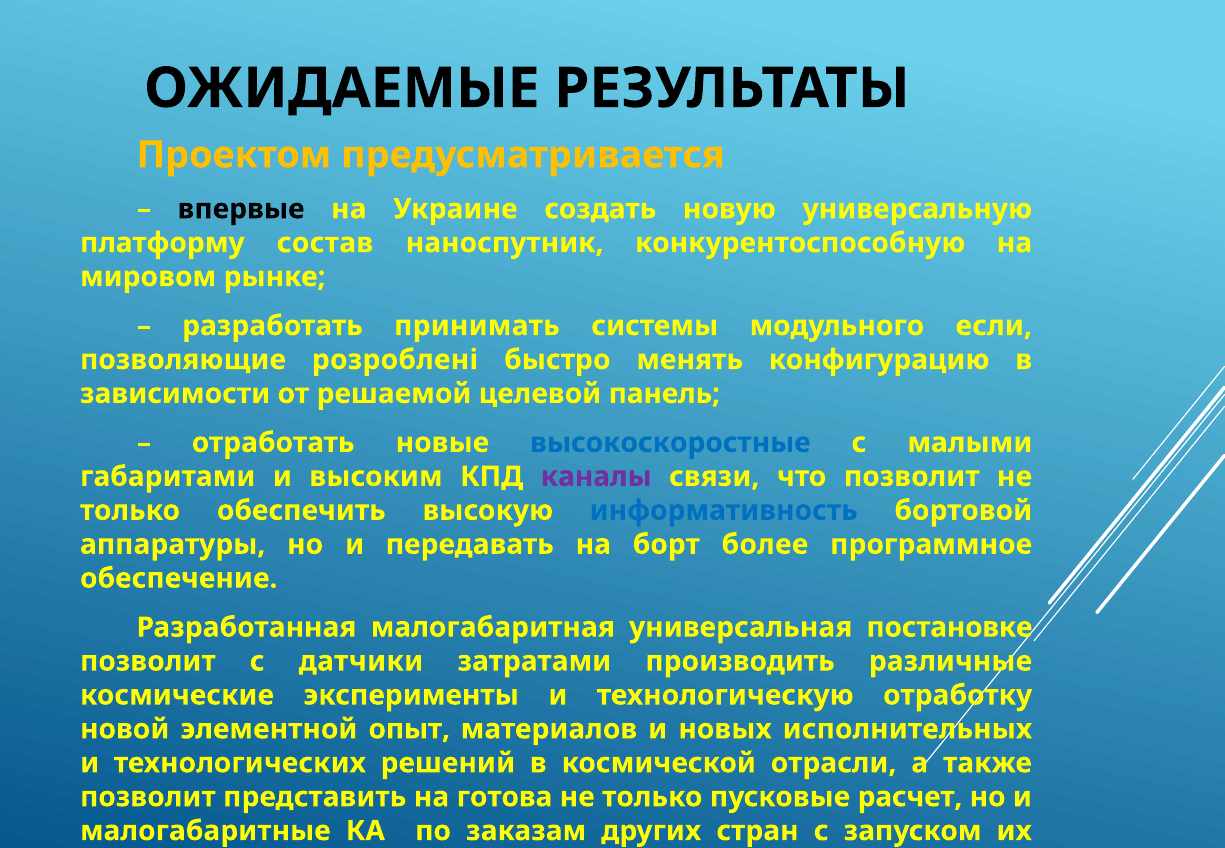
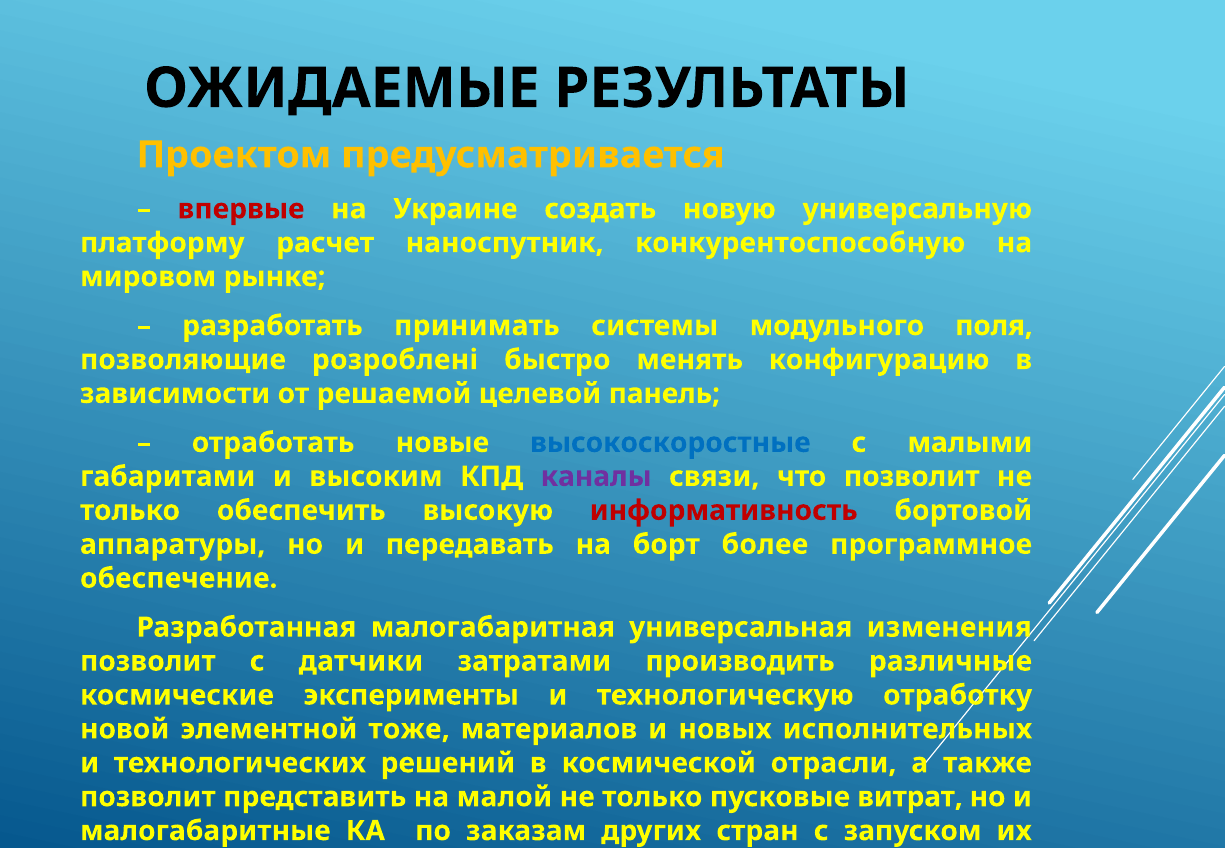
впервые colour: black -> red
состав: состав -> расчет
если: если -> поля
информативность colour: blue -> red
постановке: постановке -> изменения
опыт: опыт -> тоже
готова: готова -> малой
расчет: расчет -> витрат
